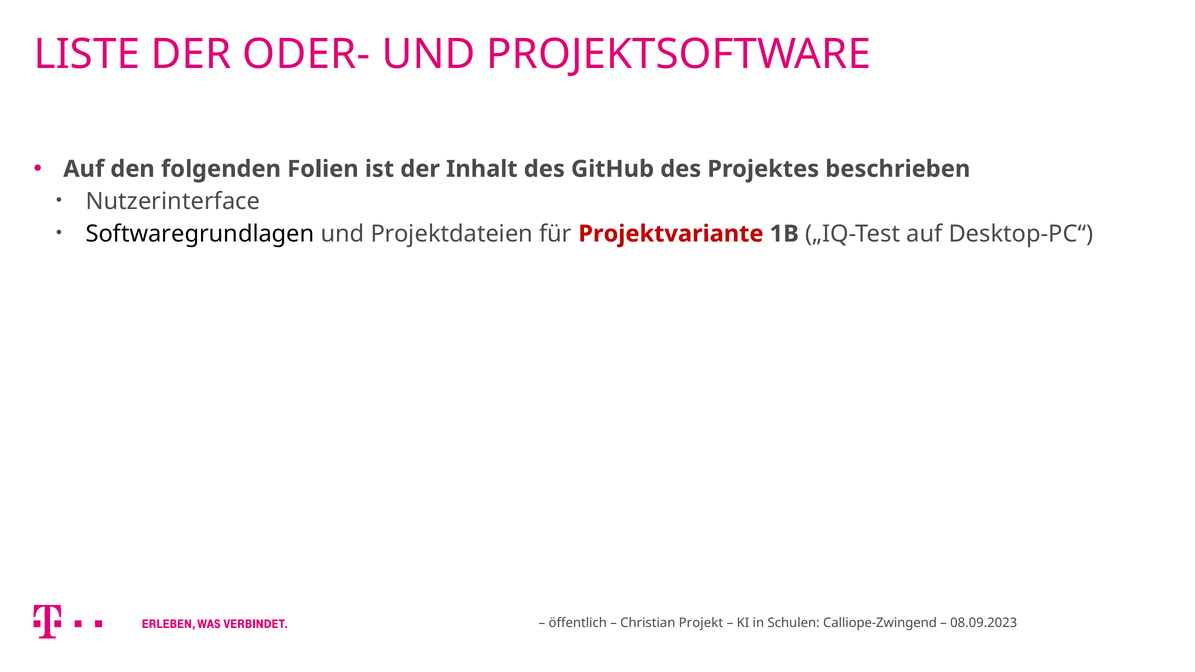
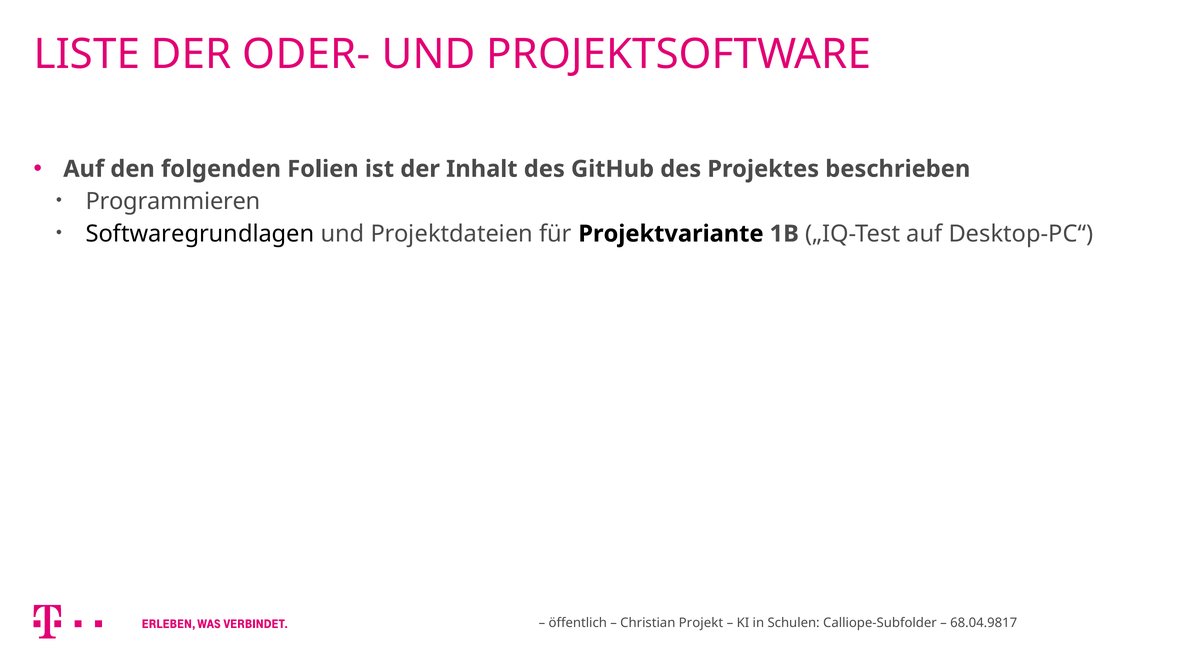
Nutzerinterface: Nutzerinterface -> Programmieren
Projektvariante colour: red -> black
Calliope-Zwingend: Calliope-Zwingend -> Calliope-Subfolder
08.09.2023: 08.09.2023 -> 68.04.9817
